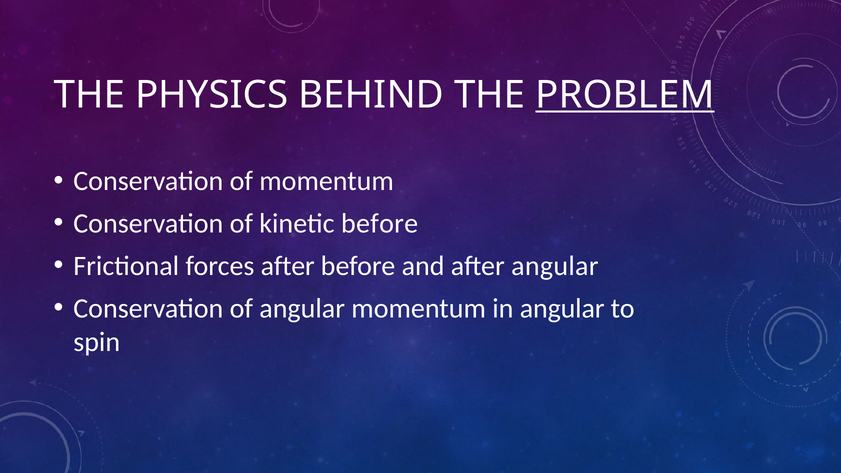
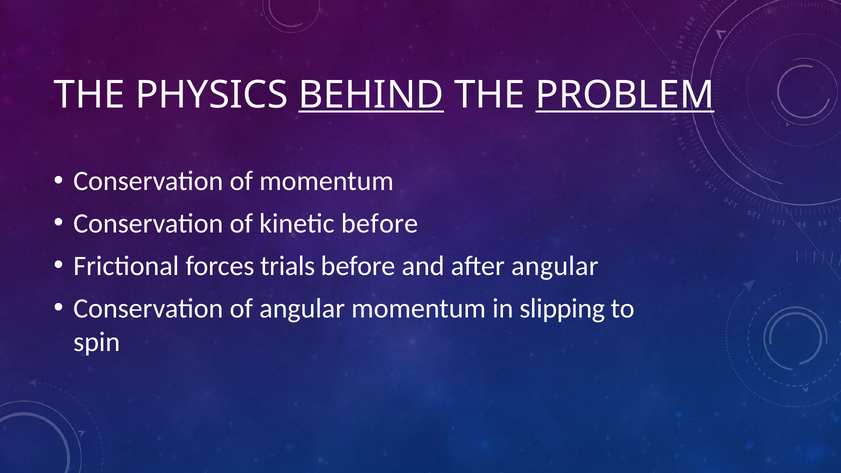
BEHIND underline: none -> present
forces after: after -> trials
in angular: angular -> slipping
